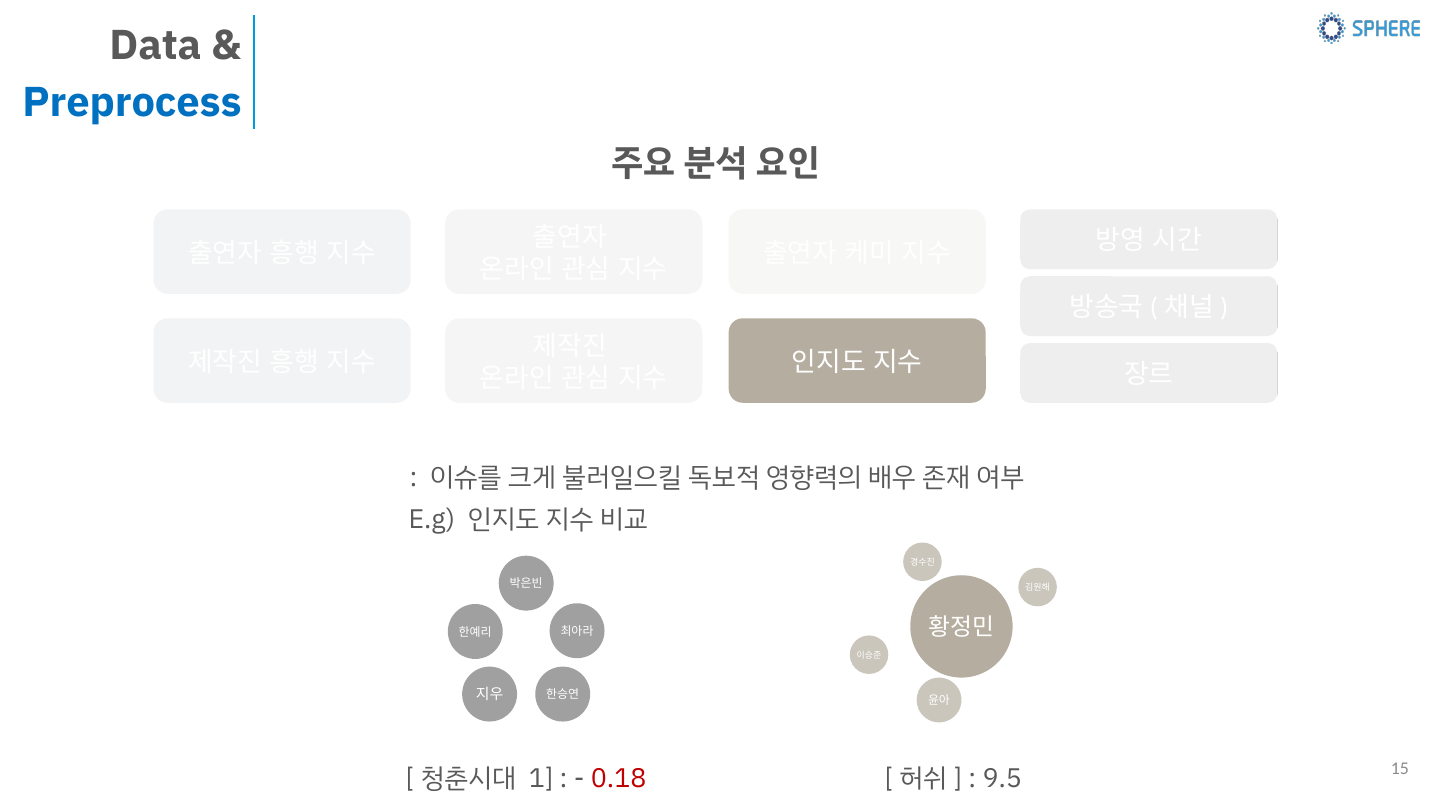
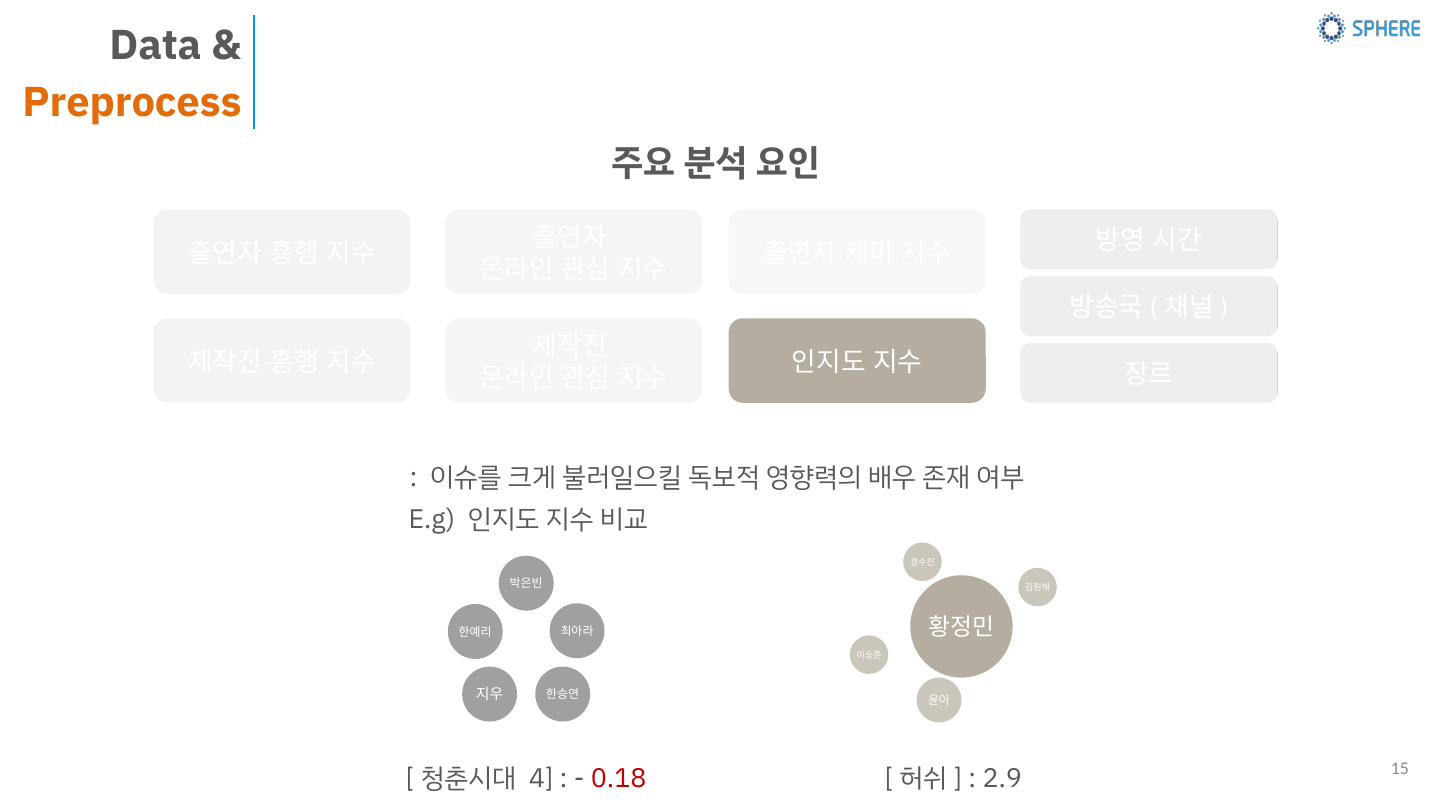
Preprocess colour: blue -> orange
1: 1 -> 4
9.5: 9.5 -> 2.9
